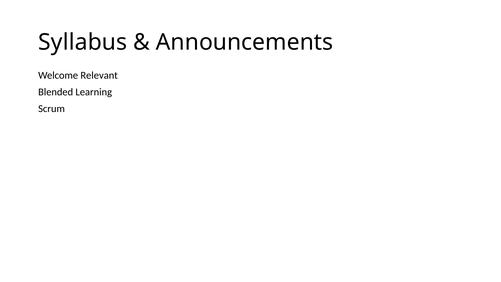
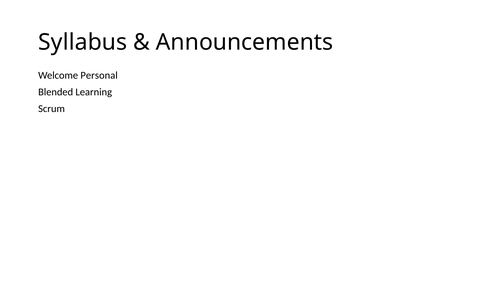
Relevant: Relevant -> Personal
